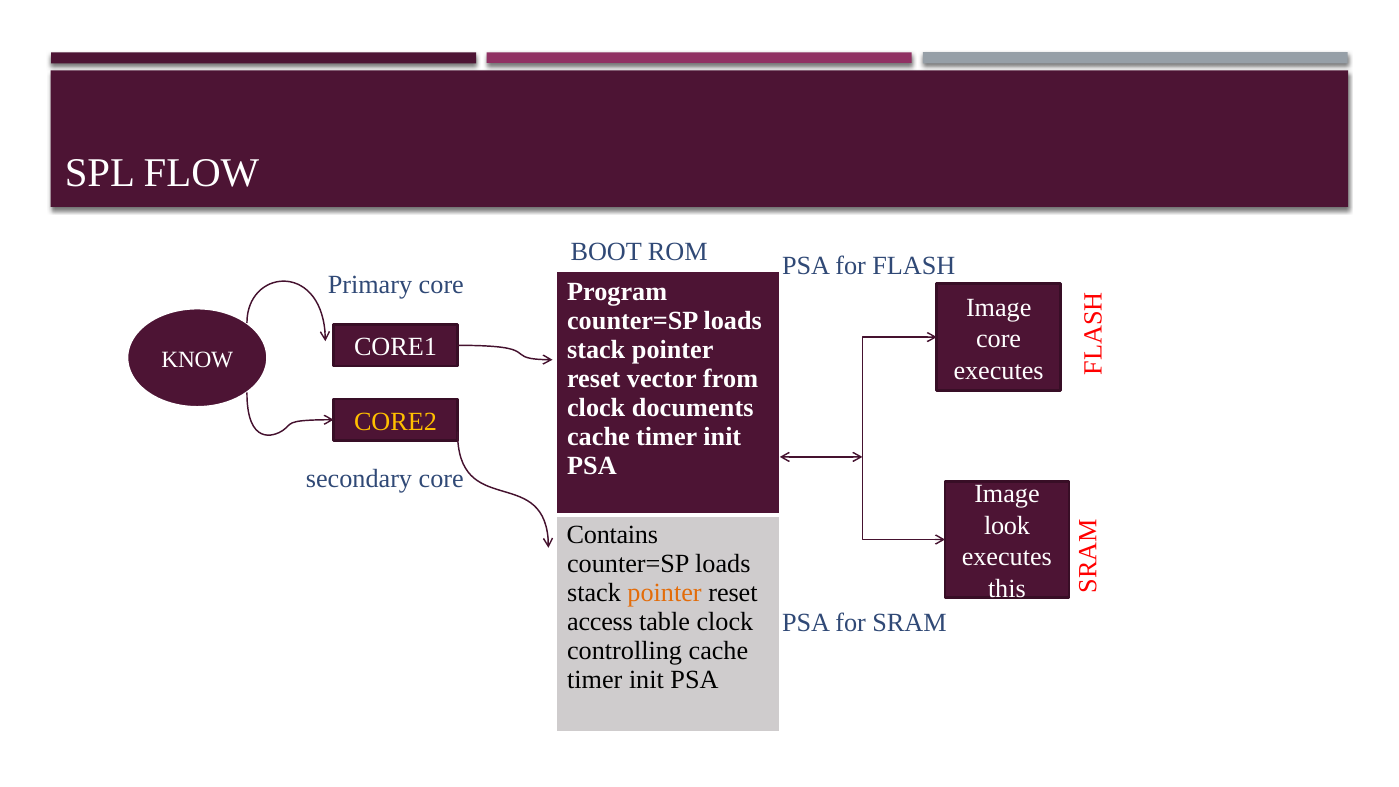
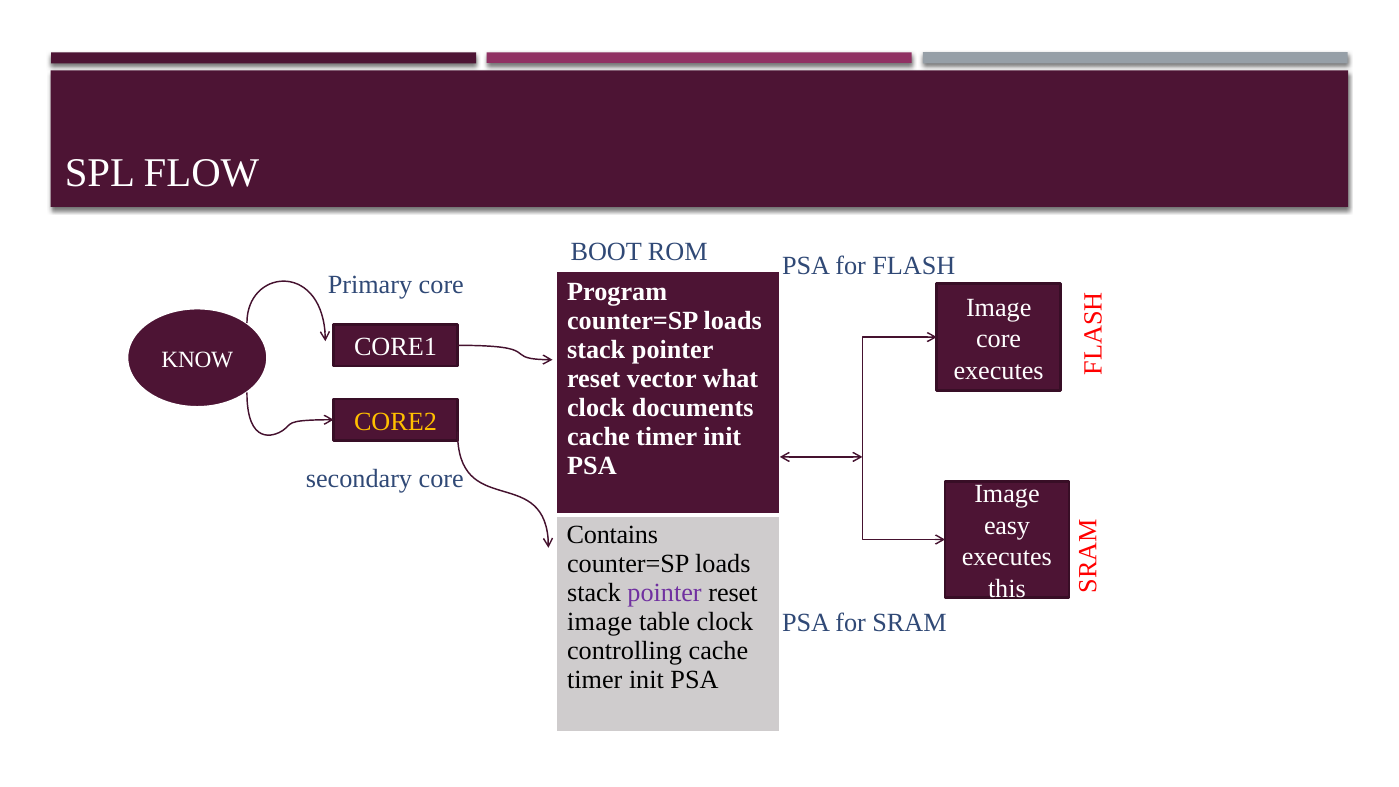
from: from -> what
look: look -> easy
pointer at (665, 593) colour: orange -> purple
access at (600, 622): access -> image
